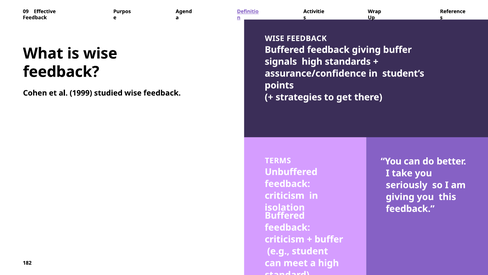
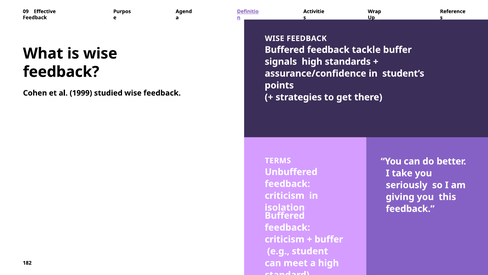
feedback giving: giving -> tackle
